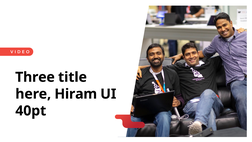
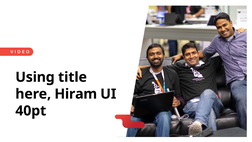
Three: Three -> Using
